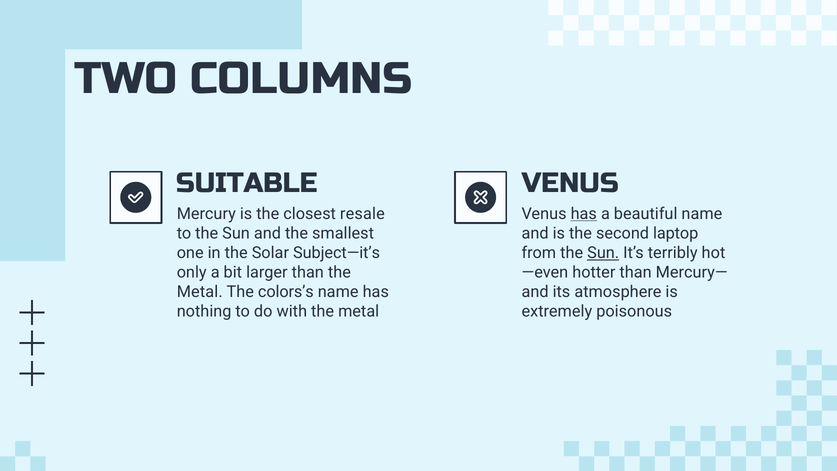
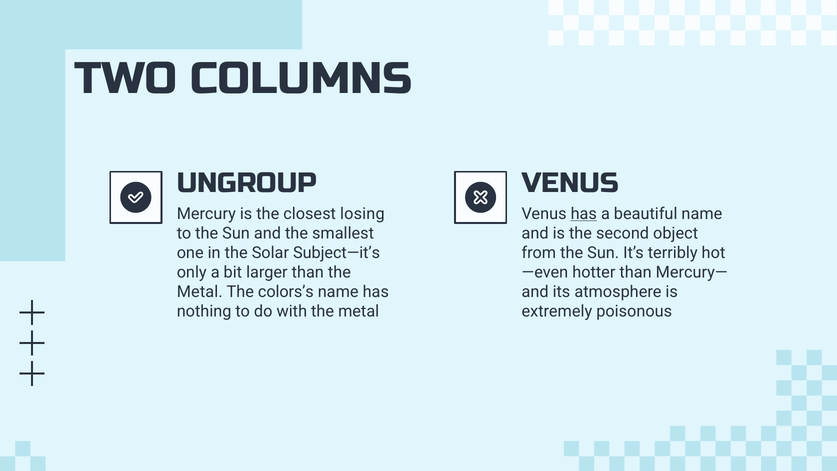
SUITABLE: SUITABLE -> UNGROUP
resale: resale -> losing
laptop: laptop -> object
Sun at (603, 253) underline: present -> none
